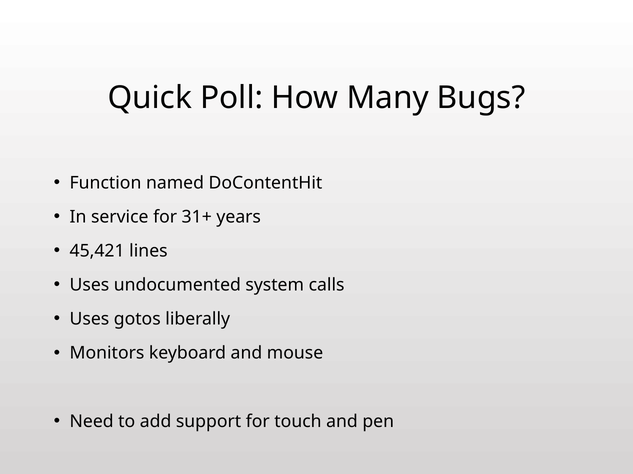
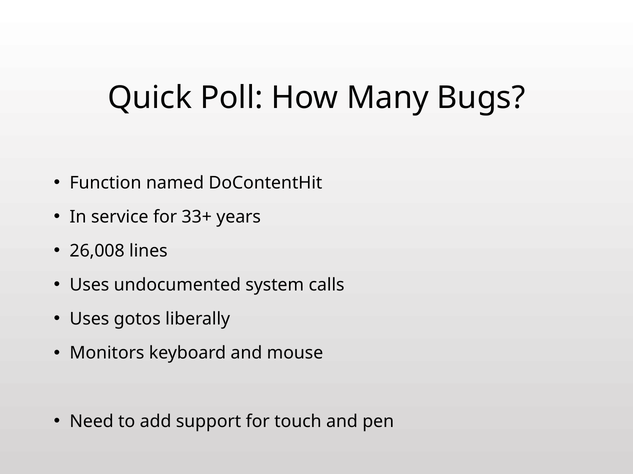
31+: 31+ -> 33+
45,421: 45,421 -> 26,008
